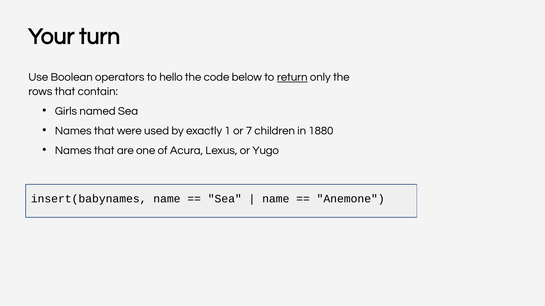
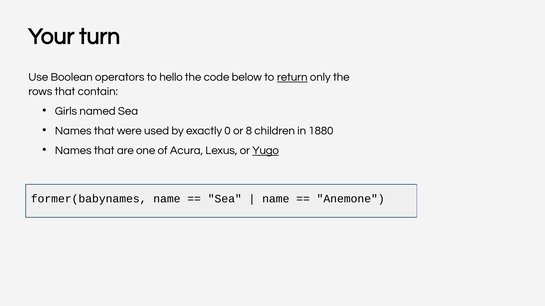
1: 1 -> 0
7: 7 -> 8
Yugo underline: none -> present
insert(babynames: insert(babynames -> former(babynames
